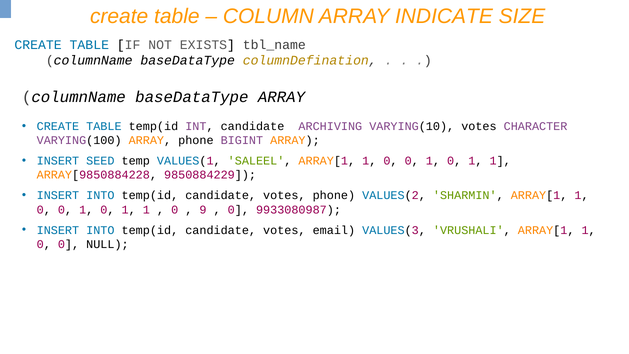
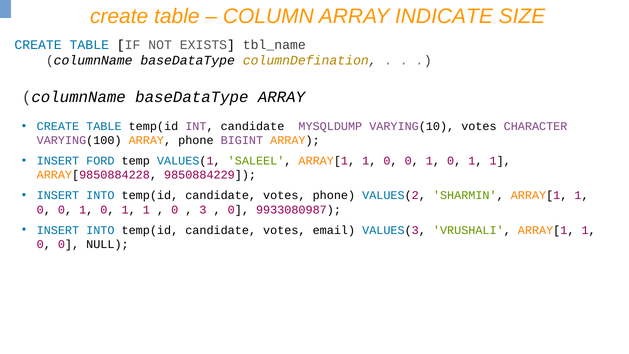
ARCHIVING: ARCHIVING -> MYSQLDUMP
SEED: SEED -> FORD
9: 9 -> 3
